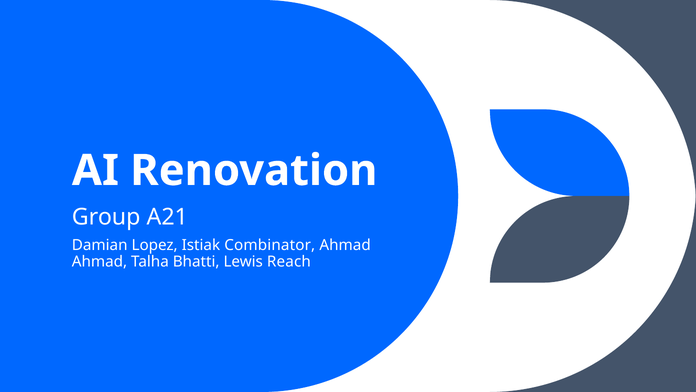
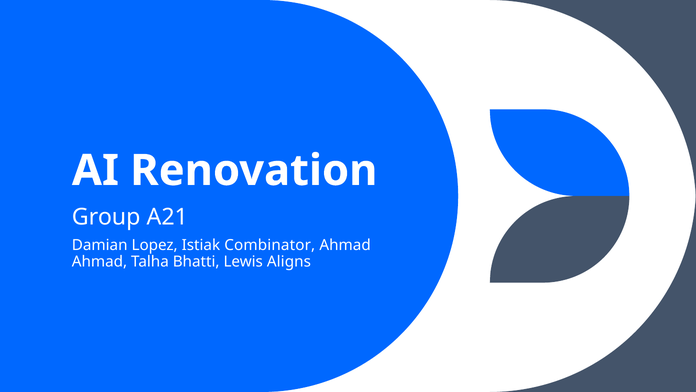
Reach: Reach -> Aligns
